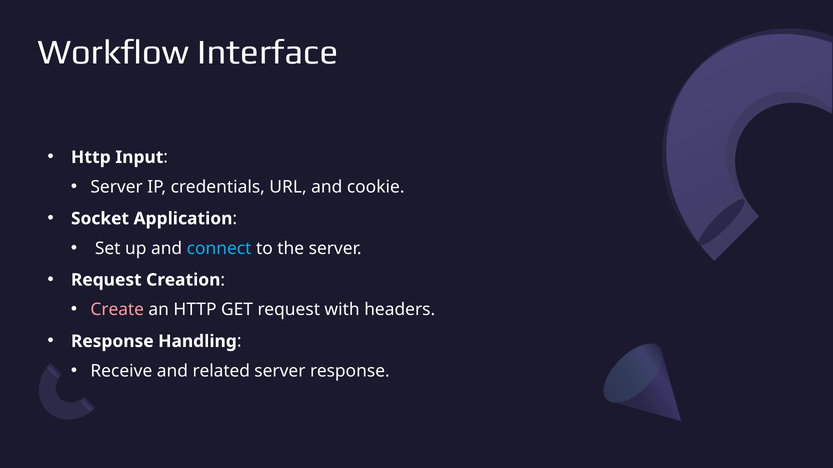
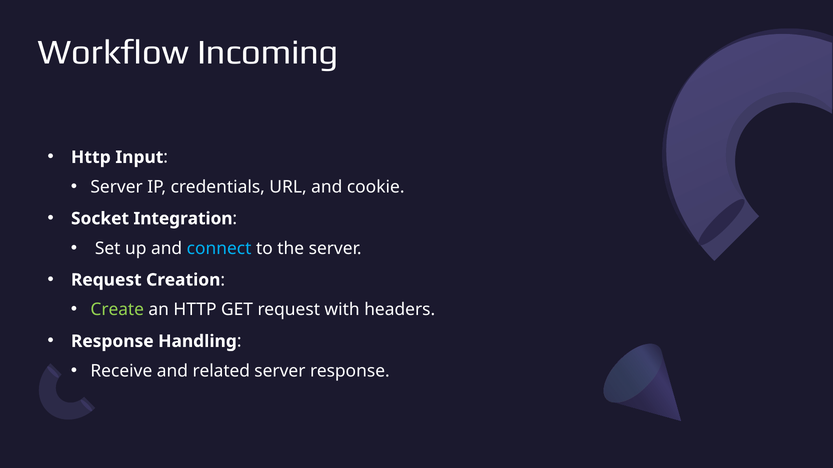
Interface: Interface -> Incoming
Application: Application -> Integration
Create colour: pink -> light green
